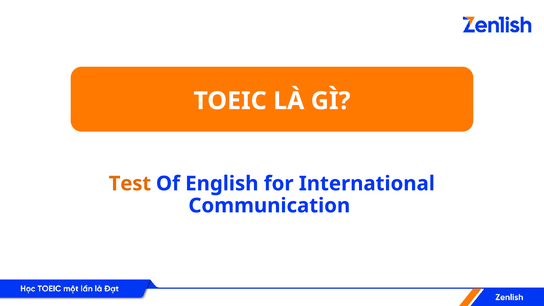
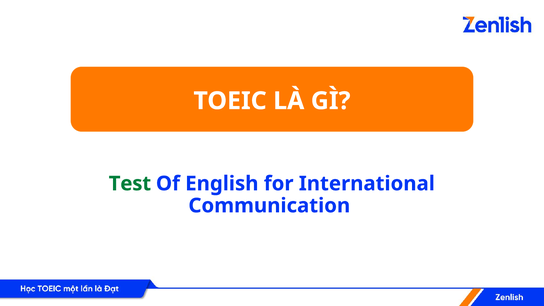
Test colour: orange -> green
